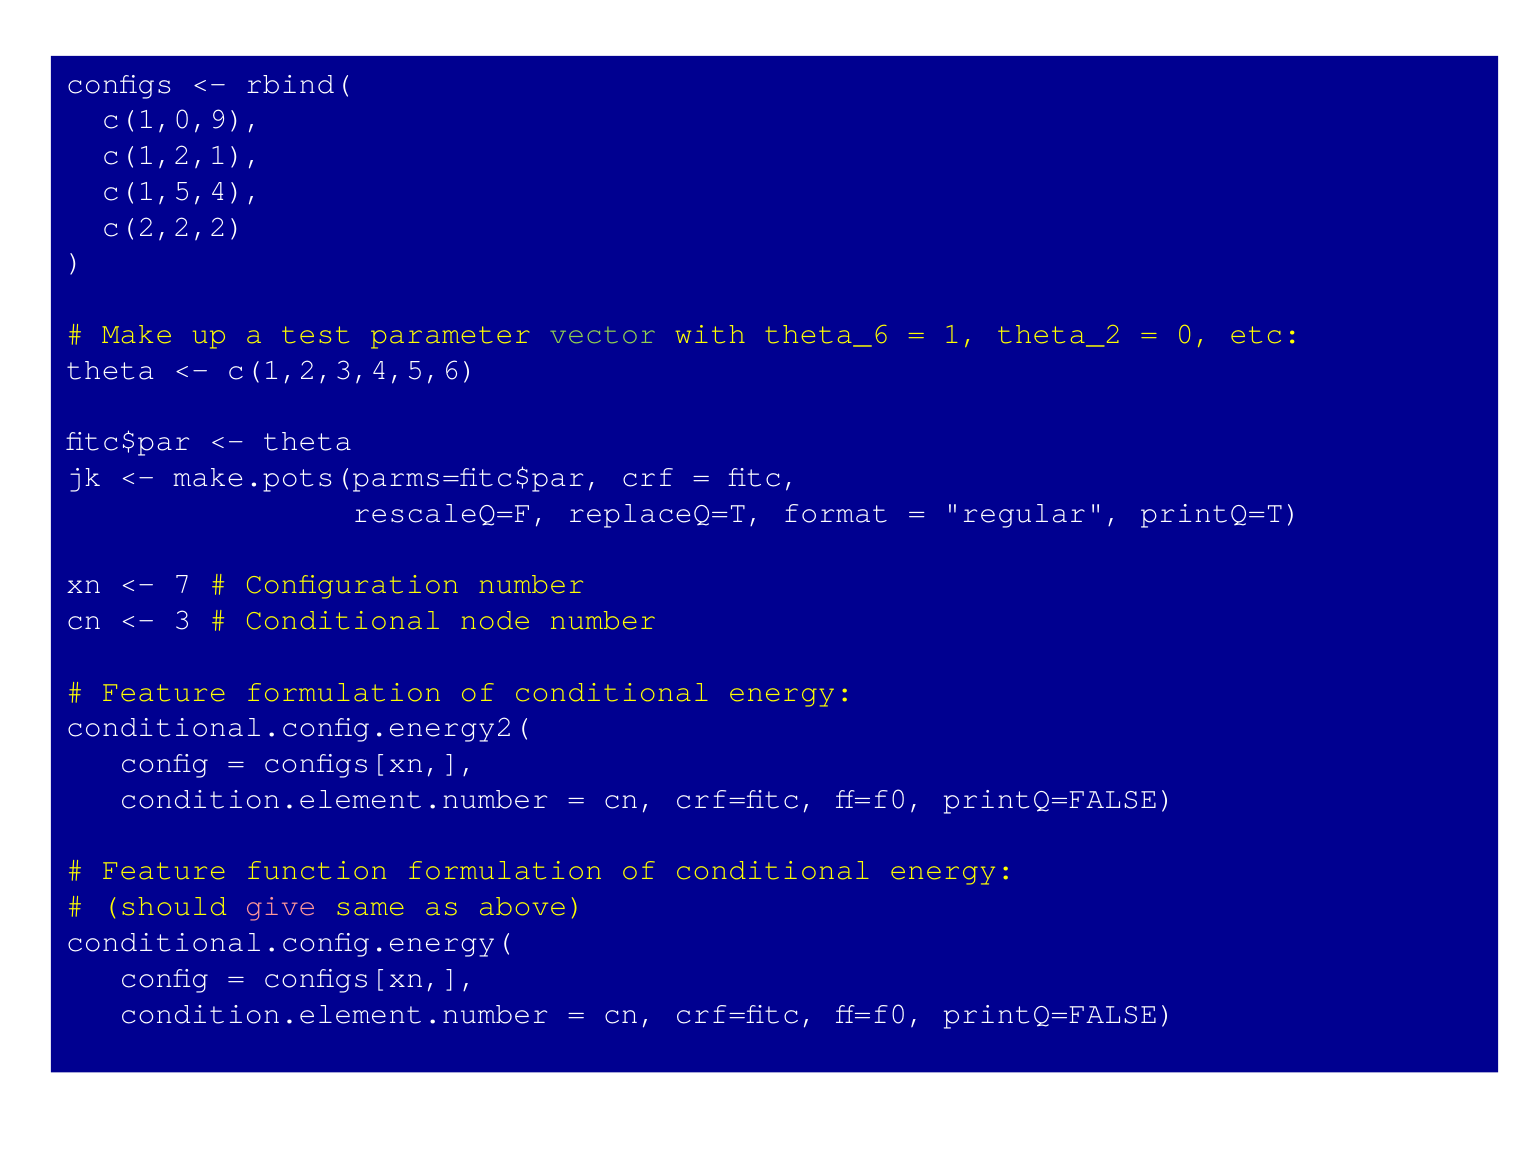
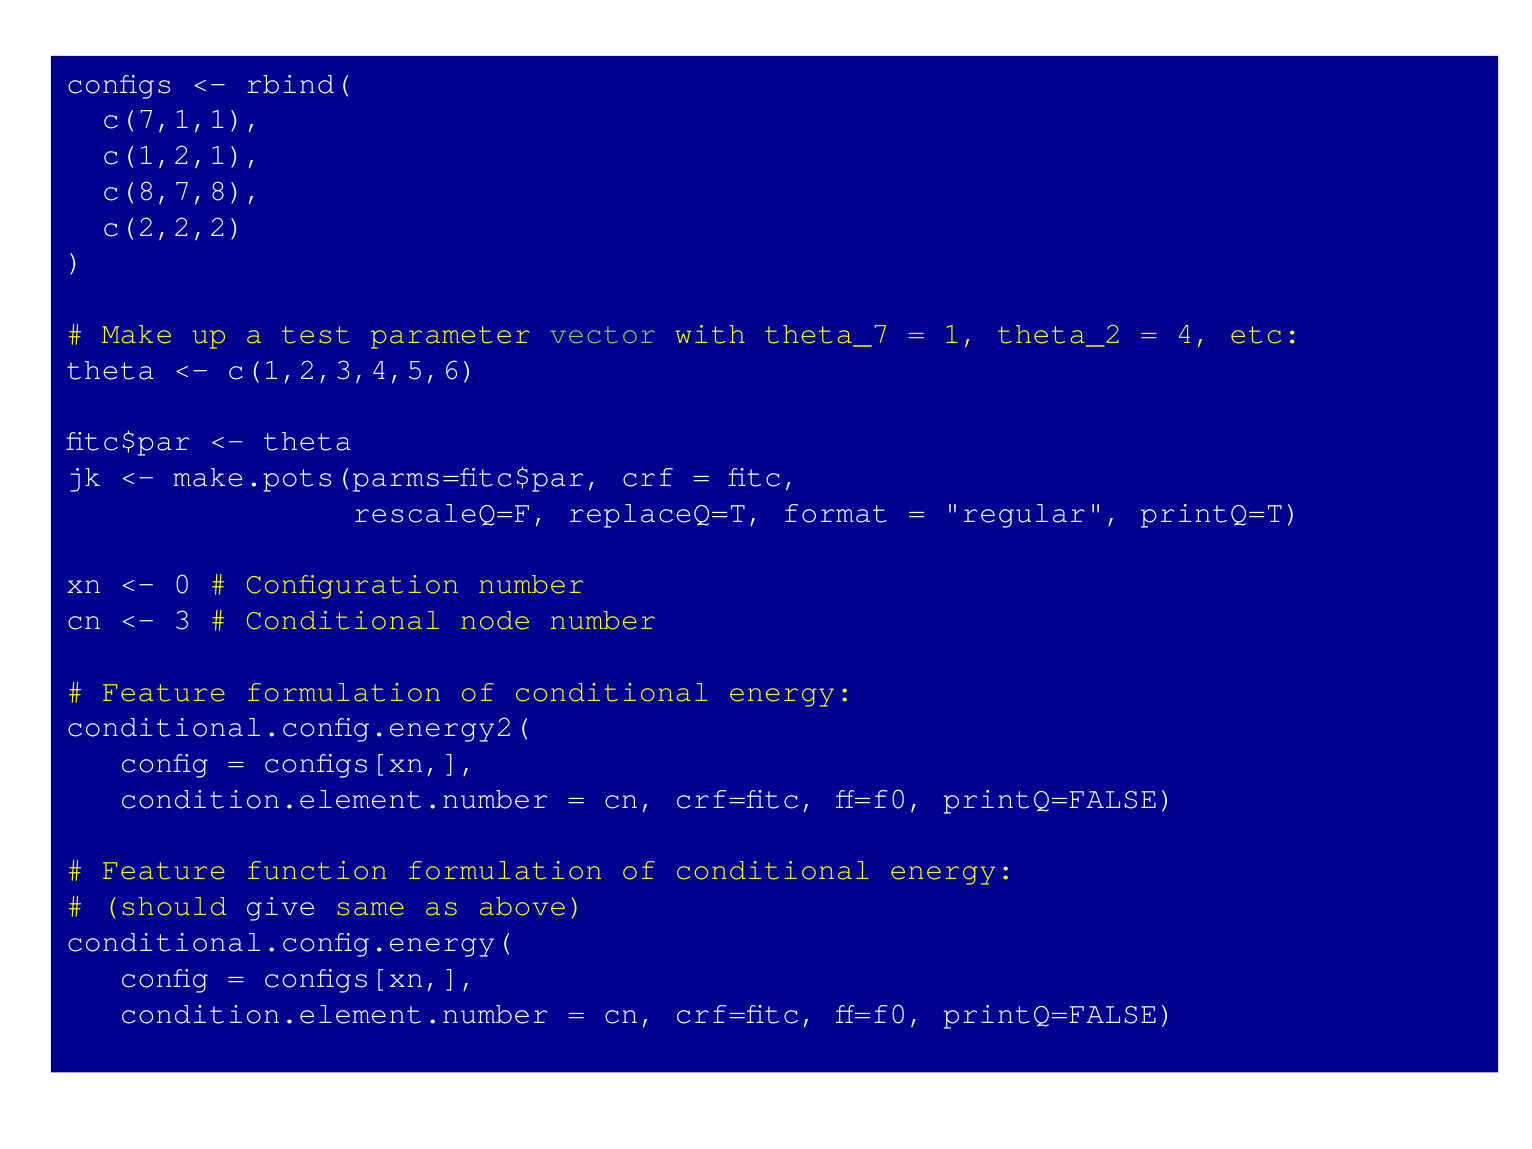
c(1,0,9: c(1,0,9 -> c(7,1,1
c(1,5,4: c(1,5,4 -> c(8,7,8
theta_6: theta_6 -> theta_7
0: 0 -> 4
7: 7 -> 0
give colour: pink -> white
